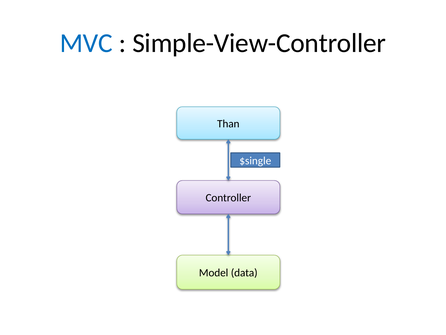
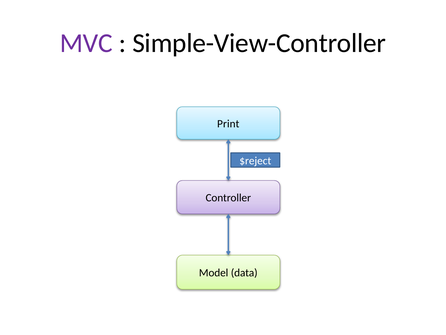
MVC colour: blue -> purple
Than: Than -> Print
$single: $single -> $reject
